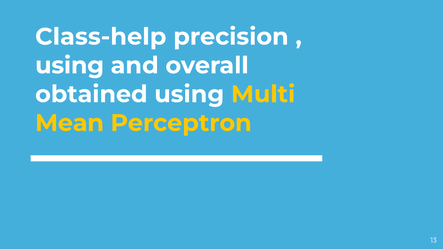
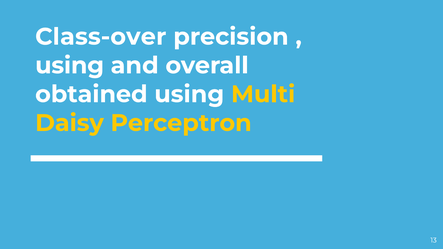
Class-help: Class-help -> Class-over
Mean: Mean -> Daisy
